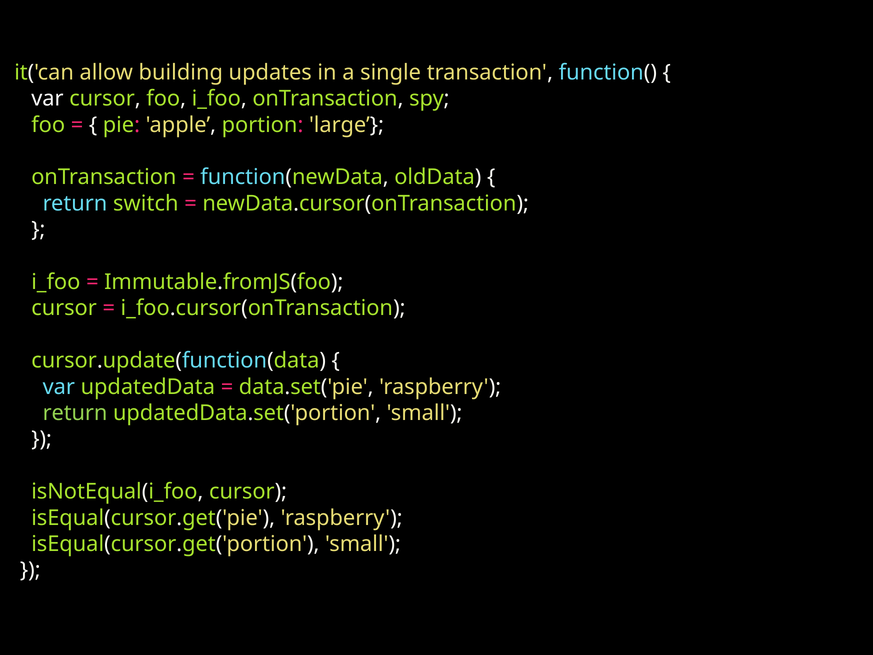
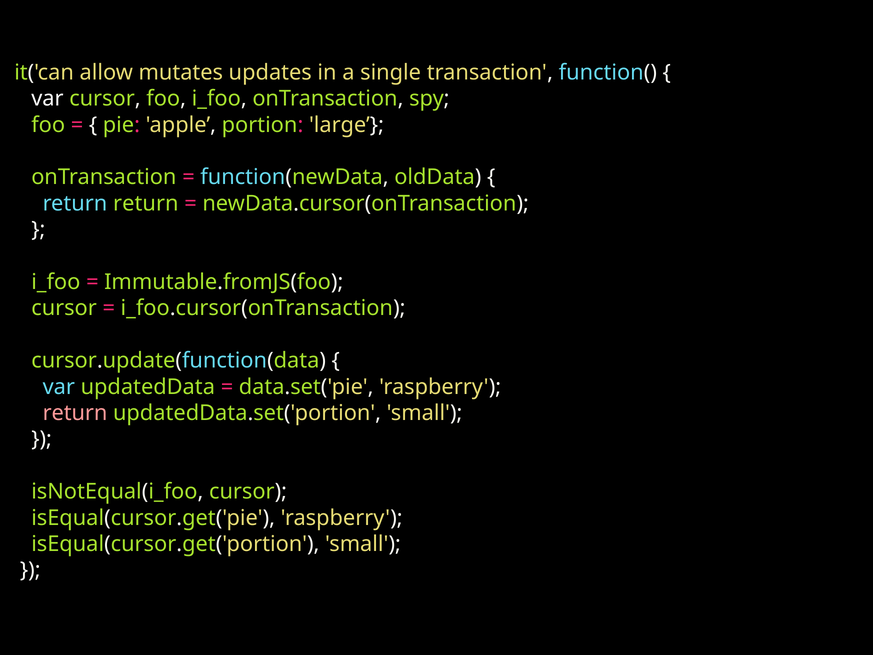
building: building -> mutates
return switch: switch -> return
return at (75, 413) colour: light green -> pink
